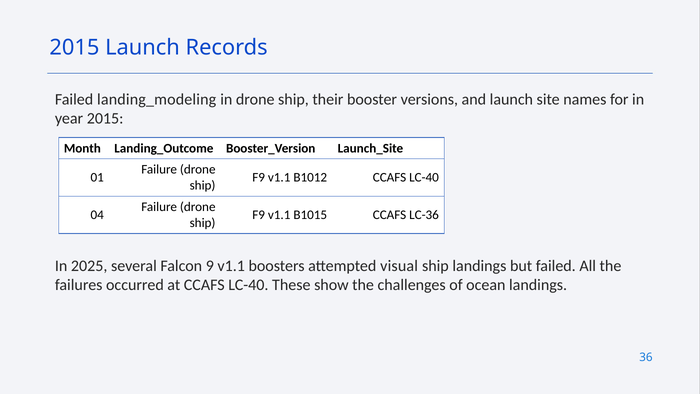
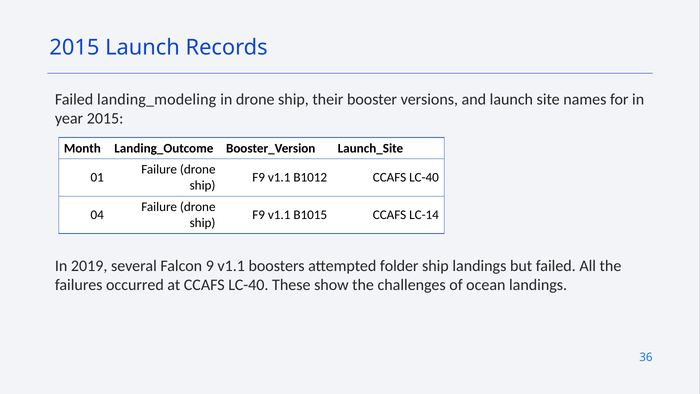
LC-36: LC-36 -> LC-14
2025: 2025 -> 2019
visual: visual -> folder
